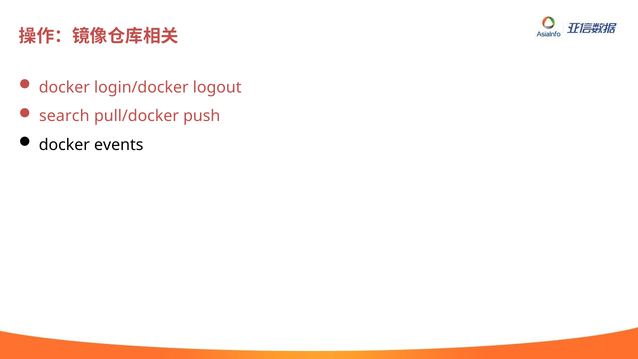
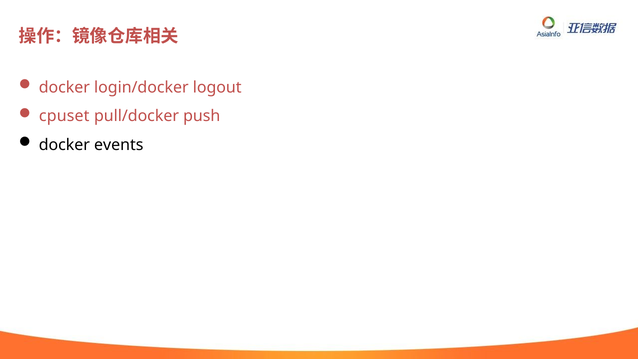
search: search -> cpuset
